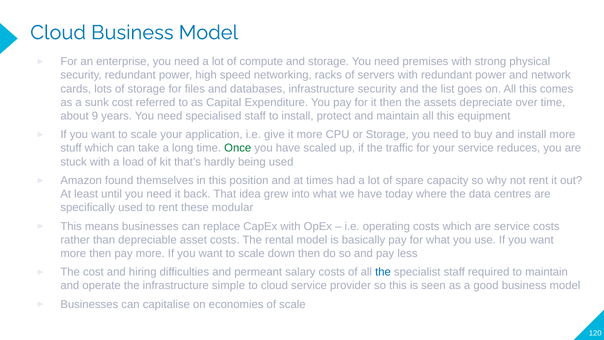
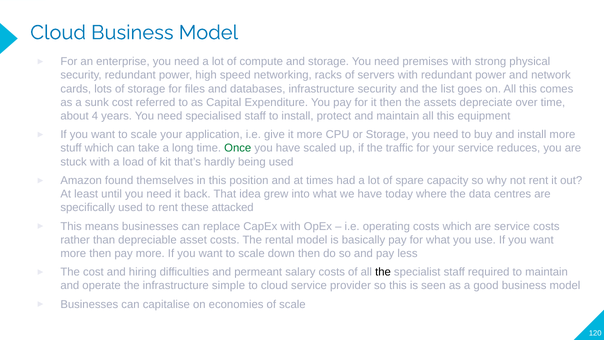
9: 9 -> 4
modular: modular -> attacked
the at (383, 272) colour: blue -> black
